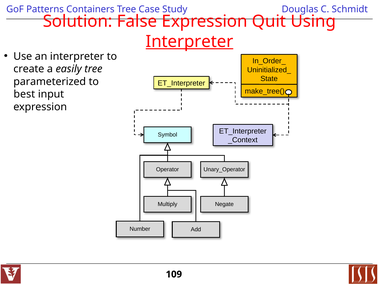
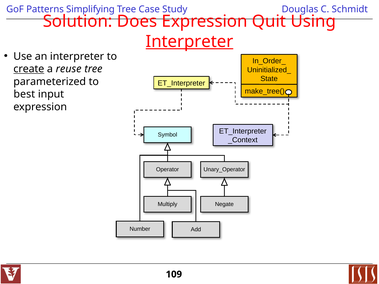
Containers: Containers -> Simplifying
False: False -> Does
create underline: none -> present
easily: easily -> reuse
